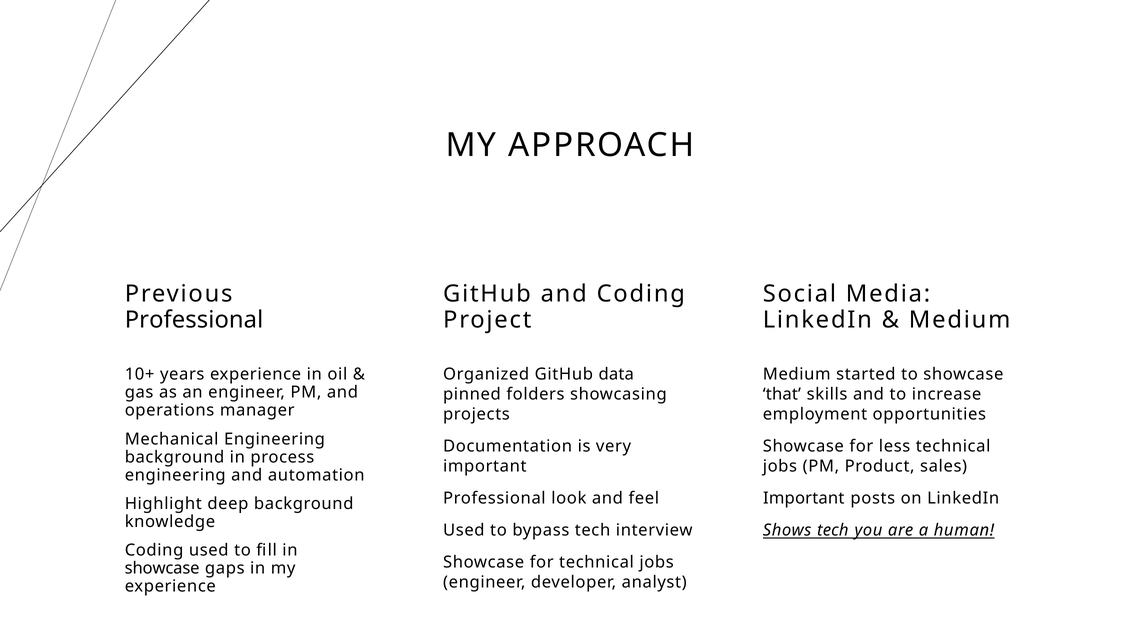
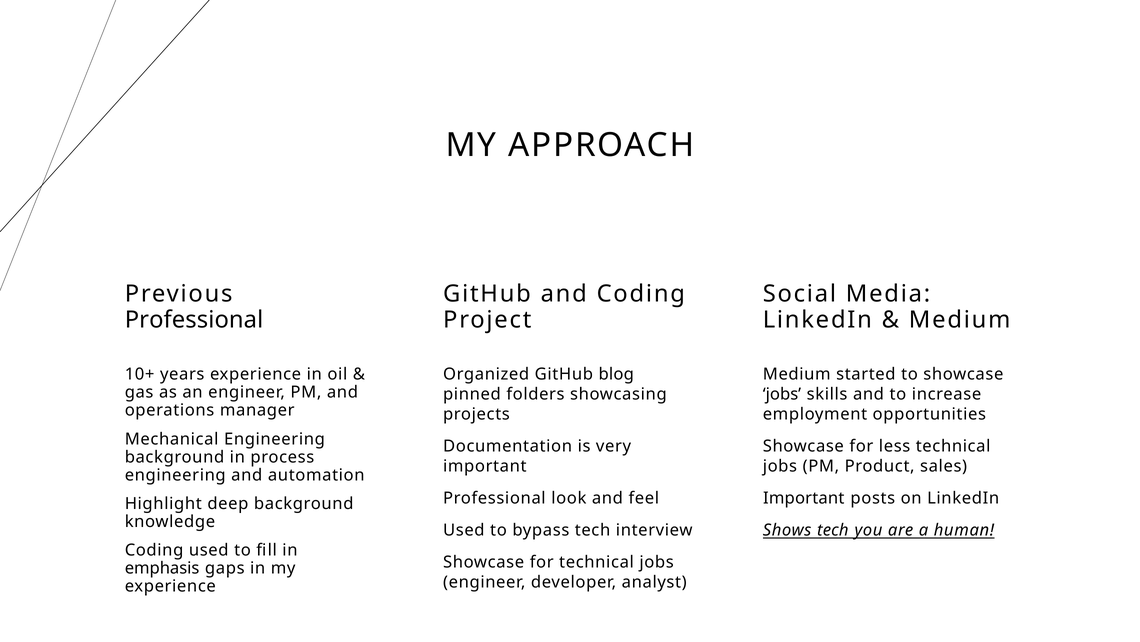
data: data -> blog
that at (782, 394): that -> jobs
showcase at (162, 568): showcase -> emphasis
